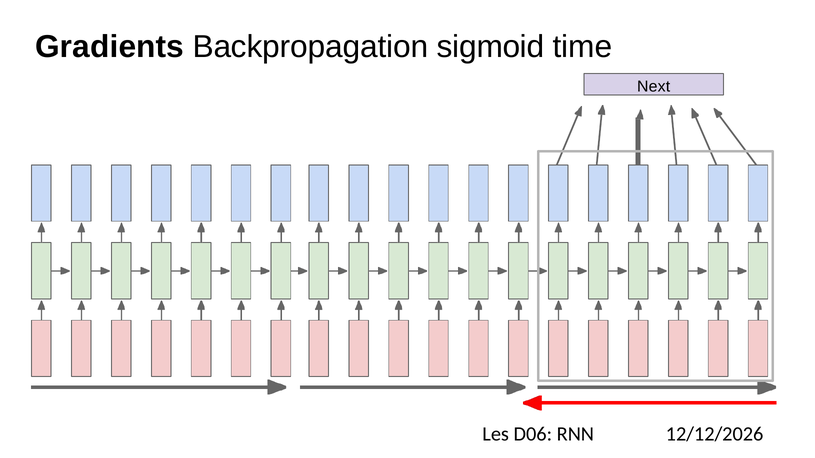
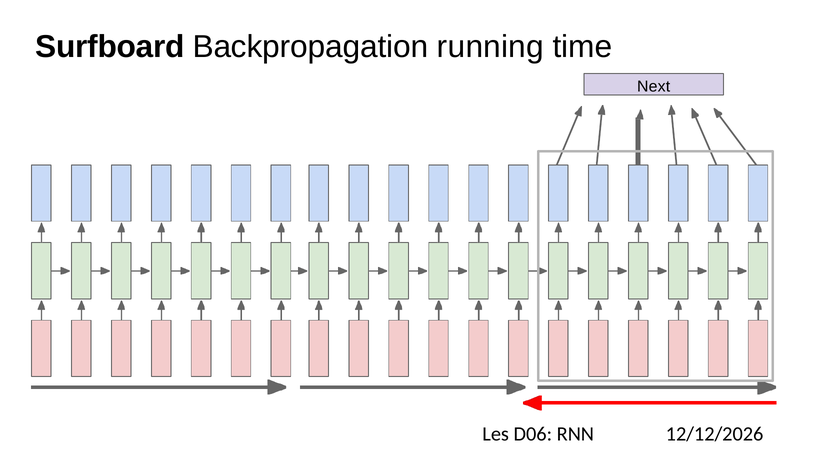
Gradients: Gradients -> Surfboard
sigmoid: sigmoid -> running
